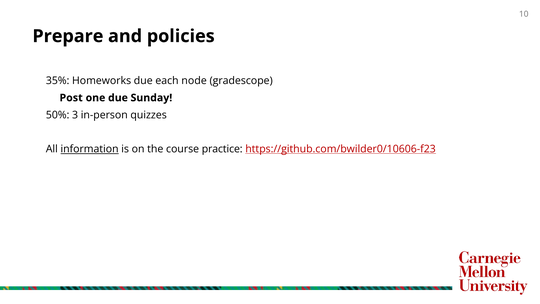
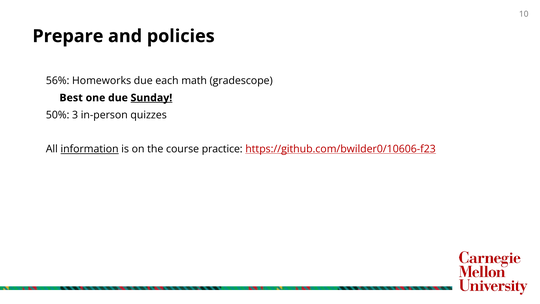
35%: 35% -> 56%
node: node -> math
Post: Post -> Best
Sunday underline: none -> present
